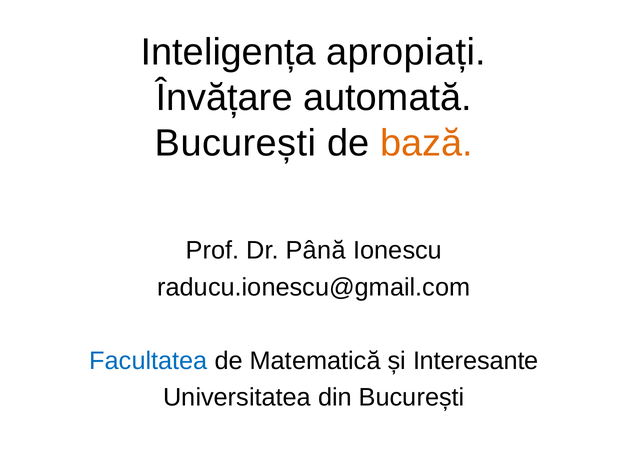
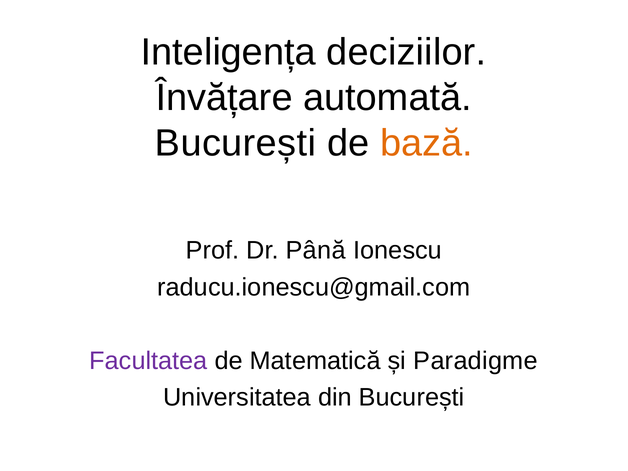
apropiați: apropiați -> deciziilor
Facultatea colour: blue -> purple
Interesante: Interesante -> Paradigme
